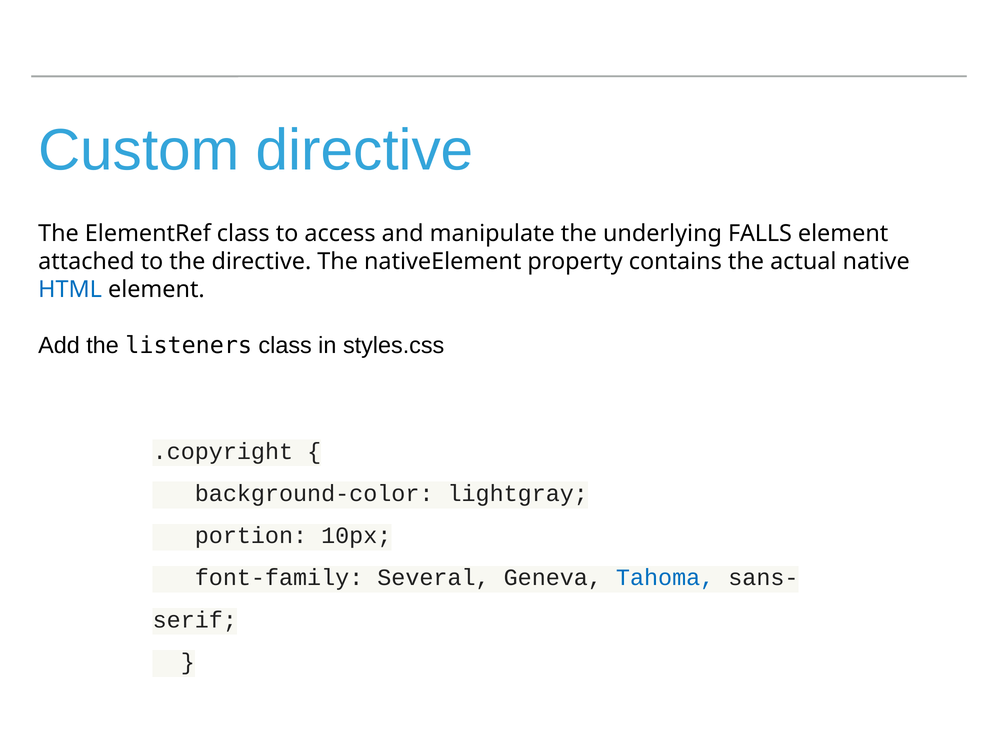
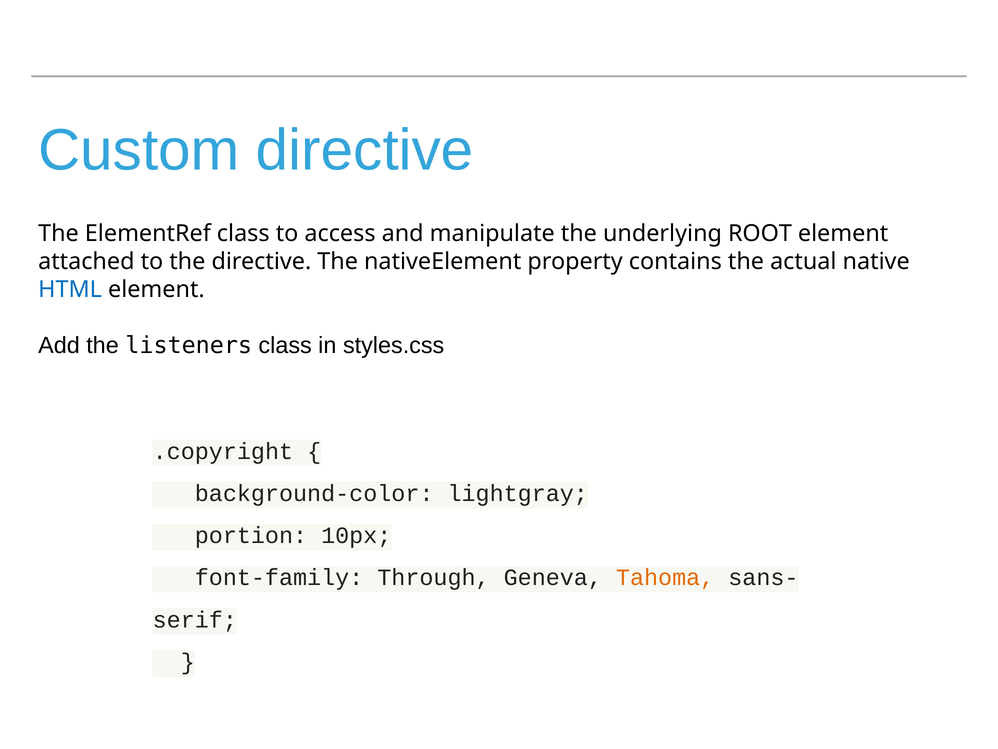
FALLS: FALLS -> ROOT
Several: Several -> Through
Tahoma colour: blue -> orange
